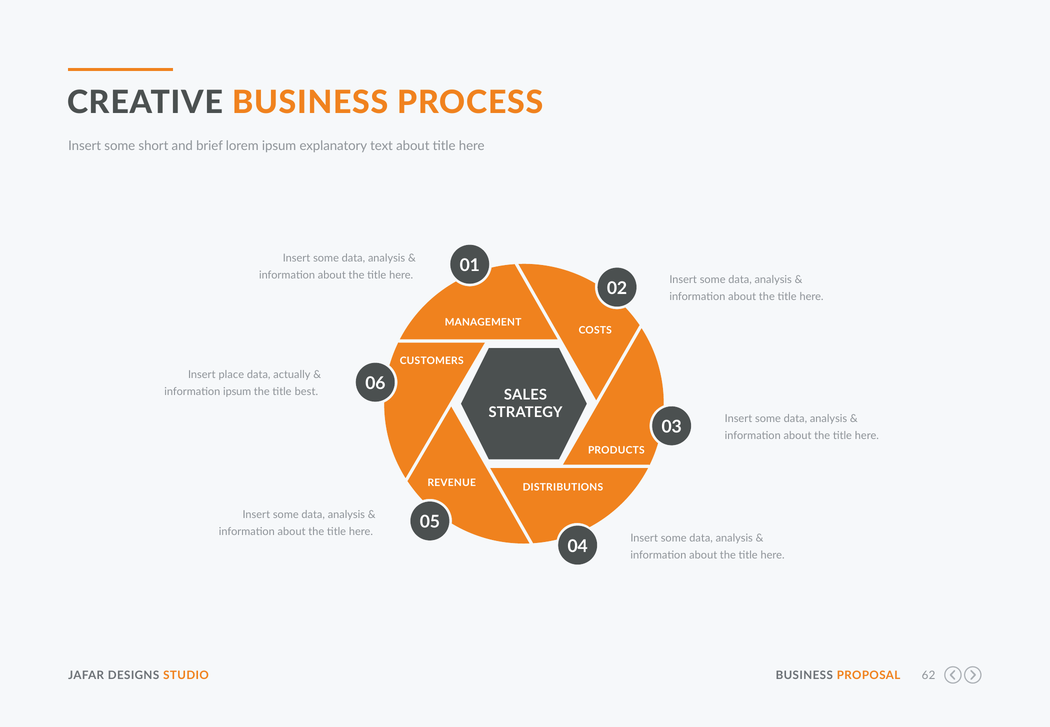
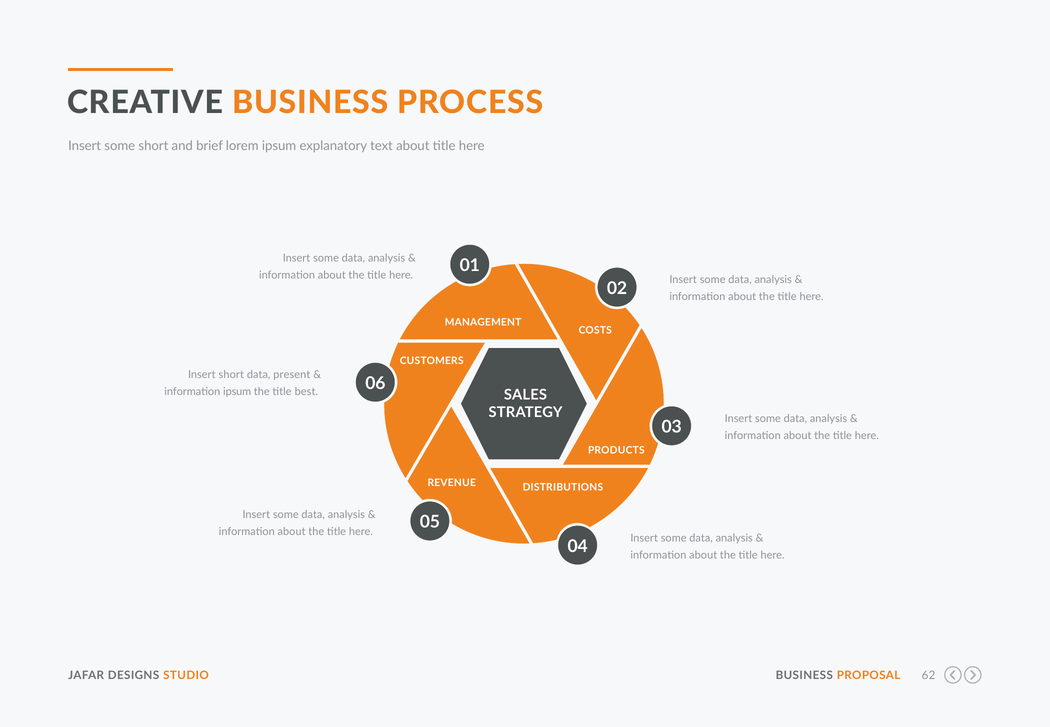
Insert place: place -> short
actually: actually -> present
